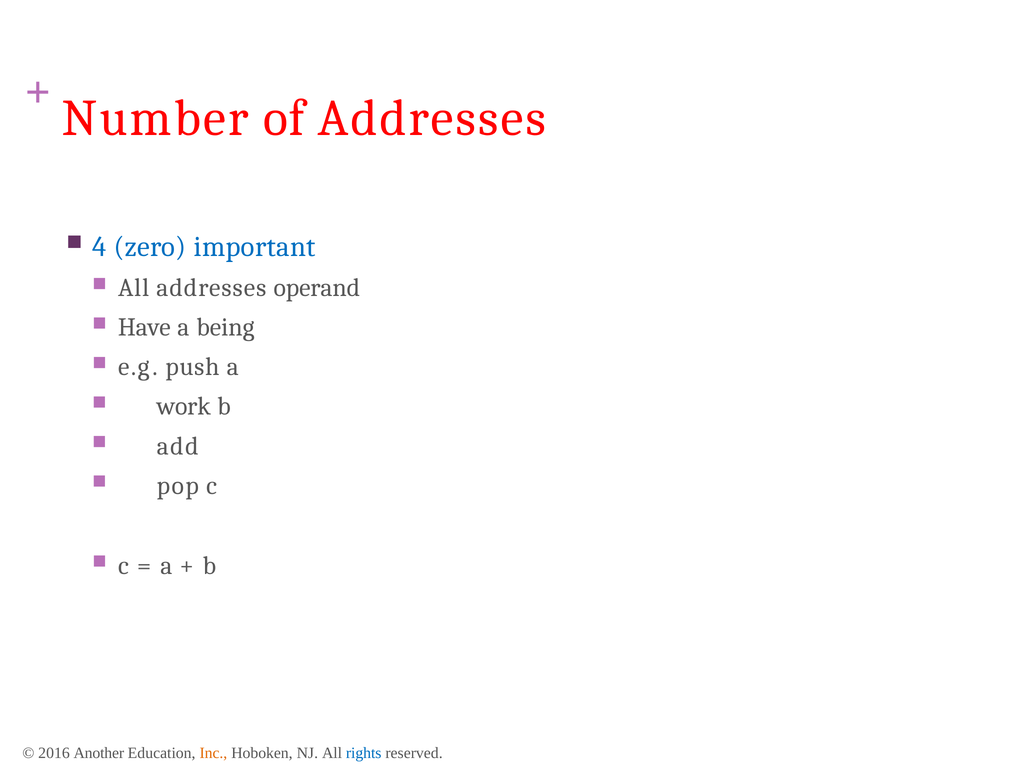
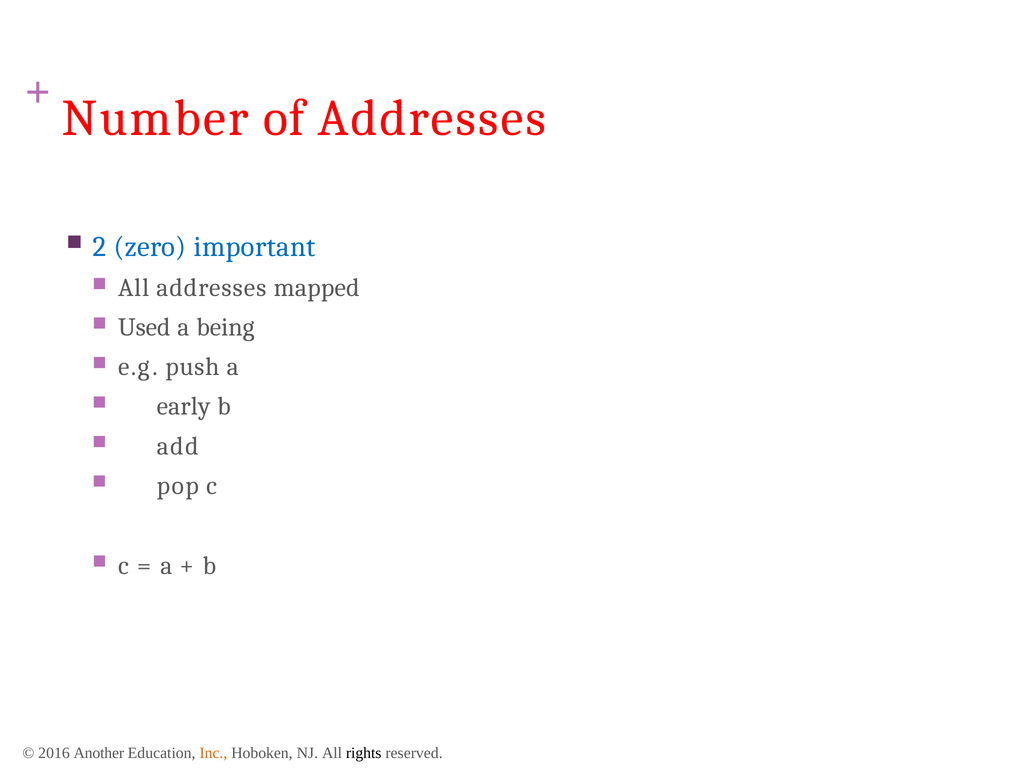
4: 4 -> 2
operand: operand -> mapped
Have: Have -> Used
work: work -> early
rights colour: blue -> black
